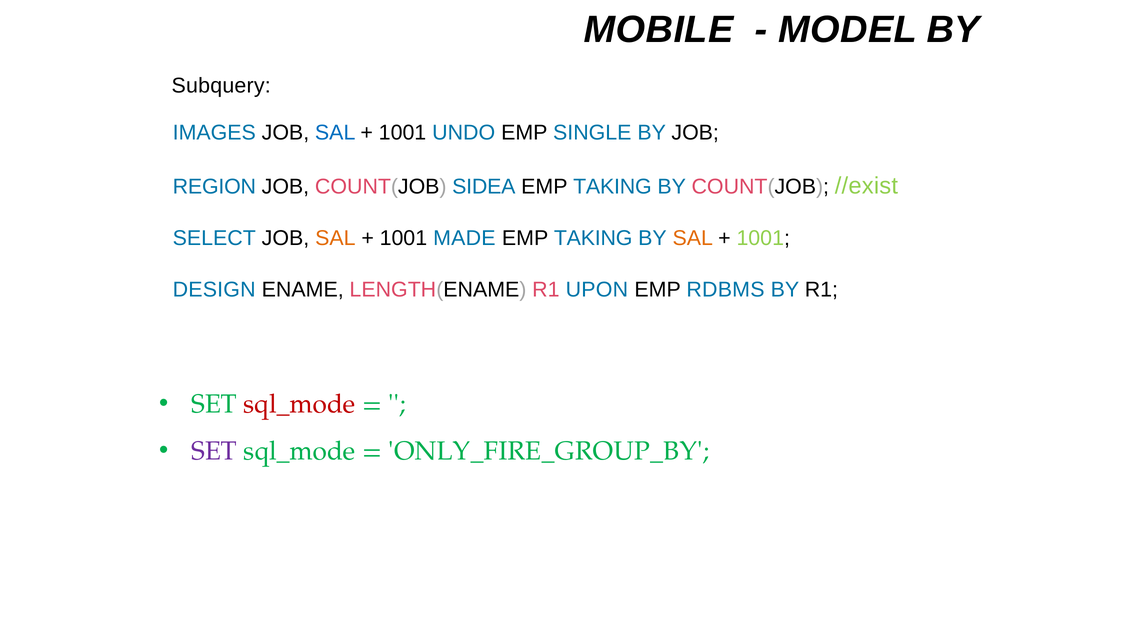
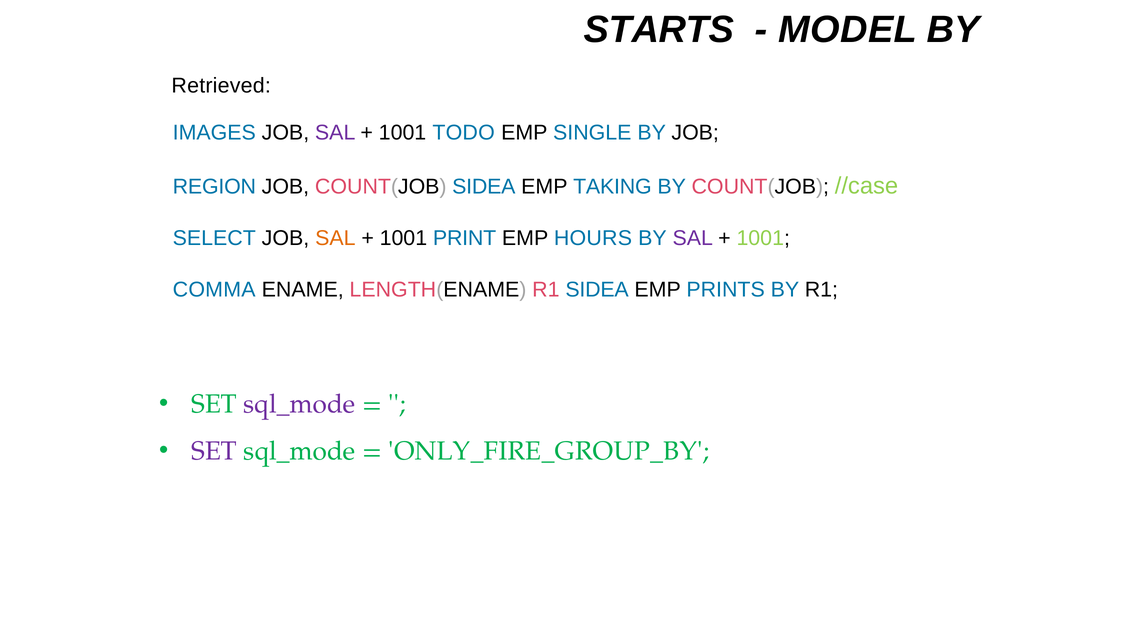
MOBILE: MOBILE -> STARTS
Subquery: Subquery -> Retrieved
SAL at (335, 133) colour: blue -> purple
UNDO: UNDO -> TODO
//exist: //exist -> //case
MADE: MADE -> PRINT
TAKING at (593, 238): TAKING -> HOURS
SAL at (693, 238) colour: orange -> purple
DESIGN: DESIGN -> COMMA
R1 UPON: UPON -> SIDEA
RDBMS: RDBMS -> PRINTS
sql_mode at (299, 404) colour: red -> purple
